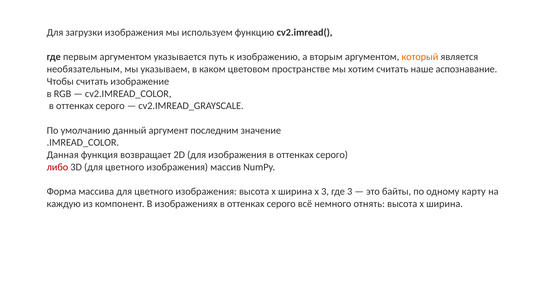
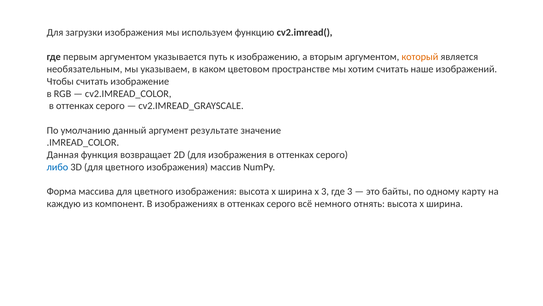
аспознавание: аспознавание -> изображений
последним: последним -> результате
либо colour: red -> blue
